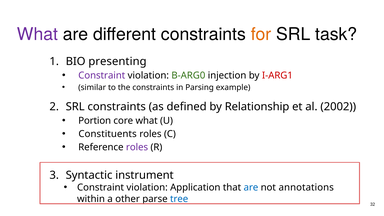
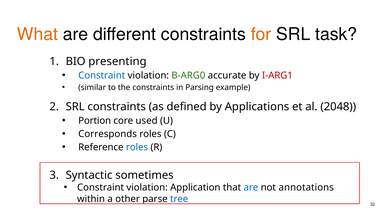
What at (37, 34) colour: purple -> orange
Constraint at (102, 76) colour: purple -> blue
injection: injection -> accurate
Relationship: Relationship -> Applications
2002: 2002 -> 2048
core what: what -> used
Constituents: Constituents -> Corresponds
roles at (137, 147) colour: purple -> blue
instrument: instrument -> sometimes
